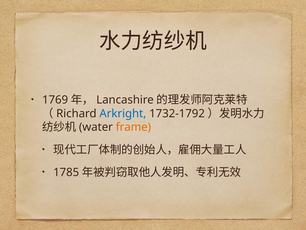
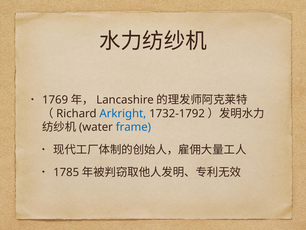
frame colour: orange -> blue
